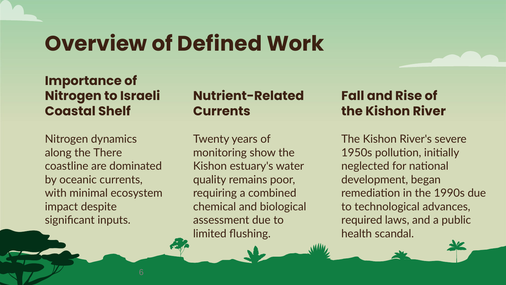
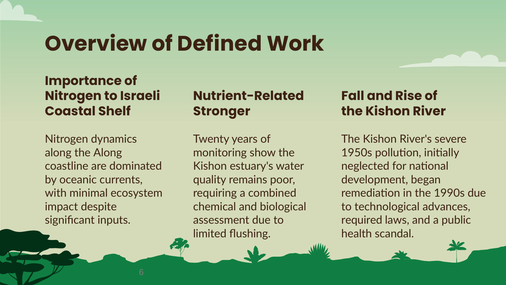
Currents at (222, 111): Currents -> Stronger
the There: There -> Along
